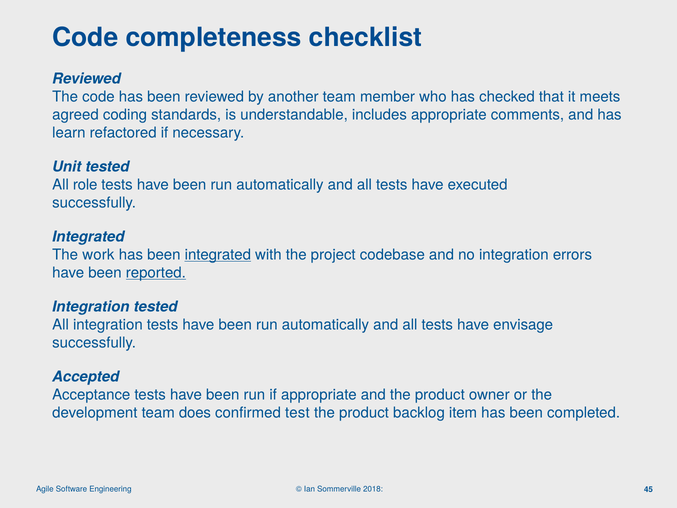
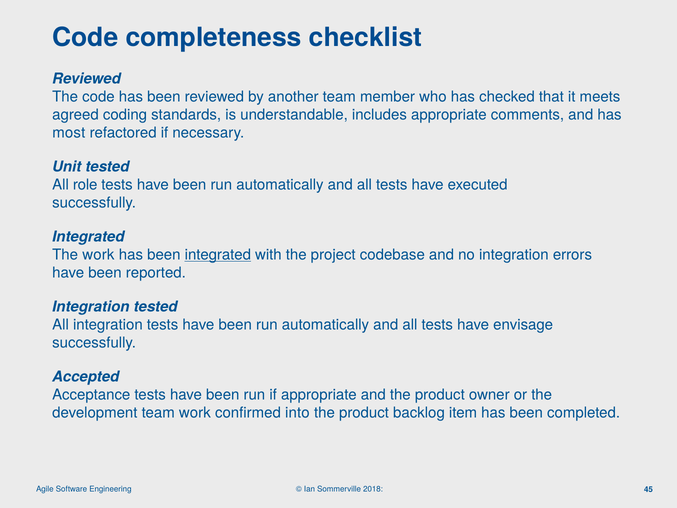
learn: learn -> most
reported underline: present -> none
team does: does -> work
test: test -> into
